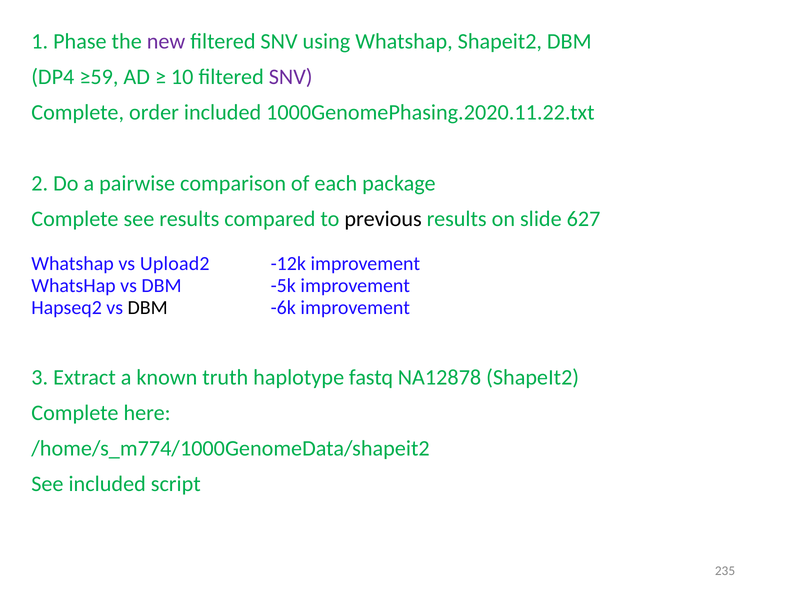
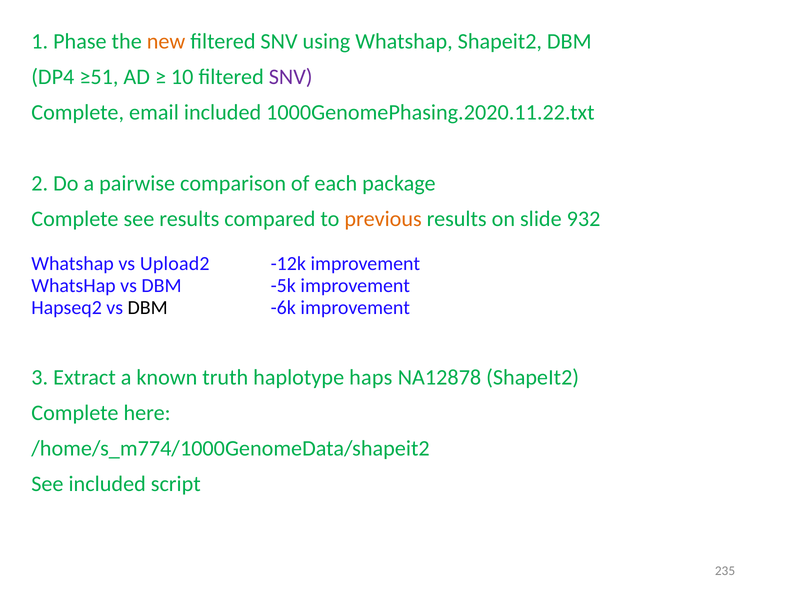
new colour: purple -> orange
≥59: ≥59 -> ≥51
order: order -> email
previous colour: black -> orange
627: 627 -> 932
fastq: fastq -> haps
